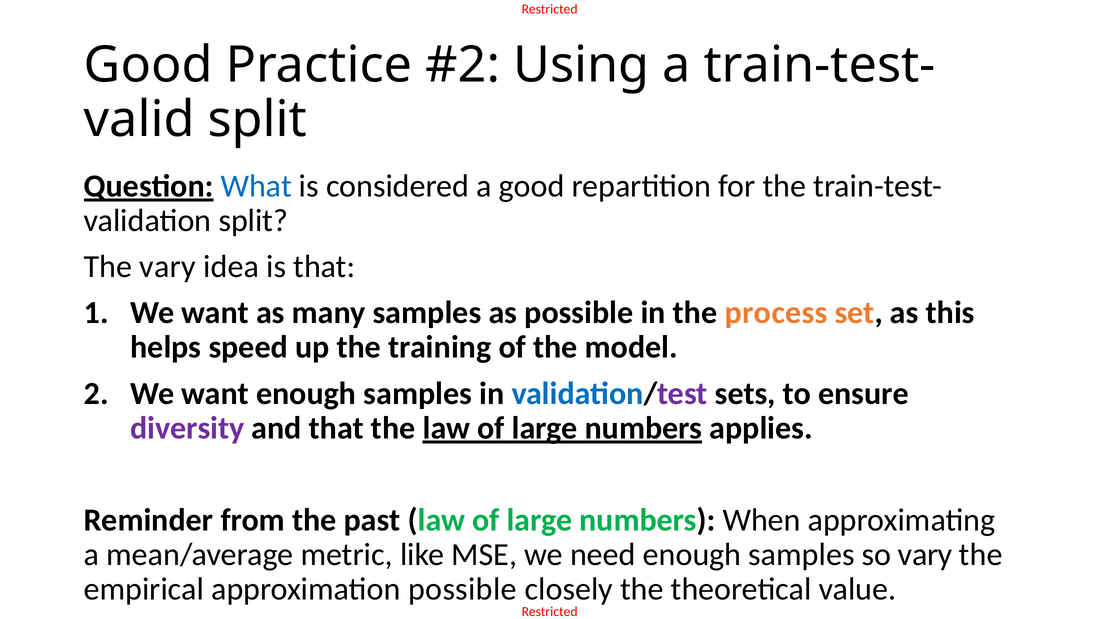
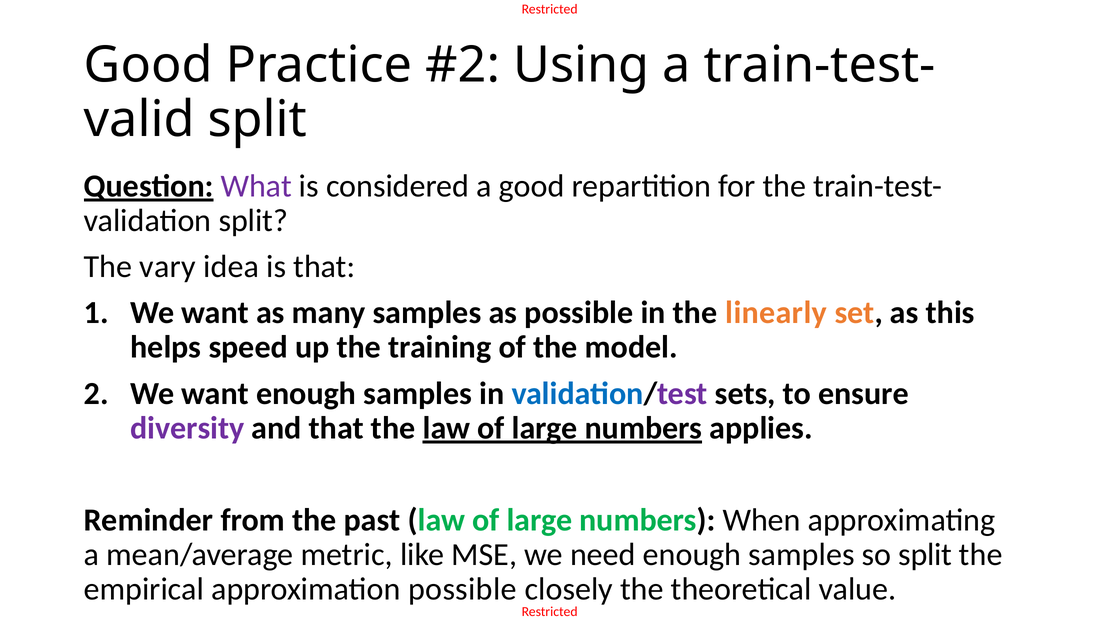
What colour: blue -> purple
process: process -> linearly
so vary: vary -> split
